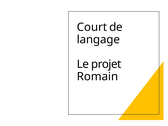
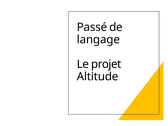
Court: Court -> Passé
Romain: Romain -> Altitude
